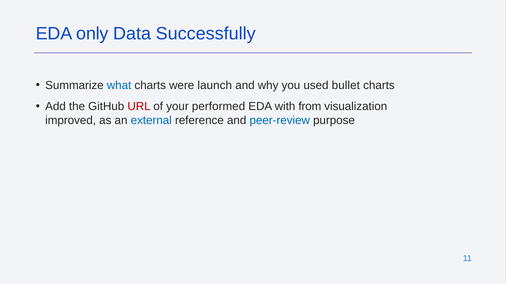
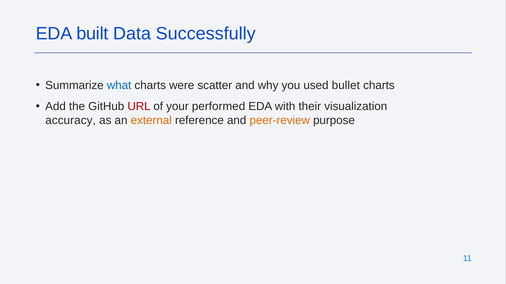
only: only -> built
launch: launch -> scatter
from: from -> their
improved: improved -> accuracy
external colour: blue -> orange
peer-review colour: blue -> orange
